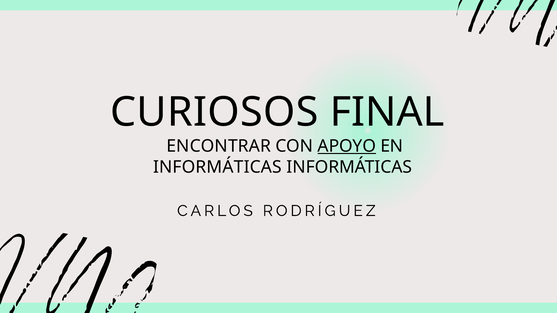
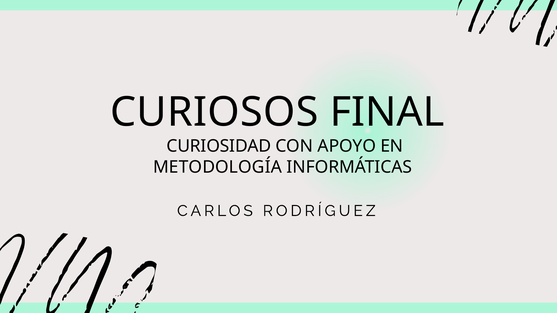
ENCONTRAR: ENCONTRAR -> CURIOSIDAD
APOYO underline: present -> none
INFORMÁTICAS at (217, 167): INFORMÁTICAS -> METODOLOGÍA
